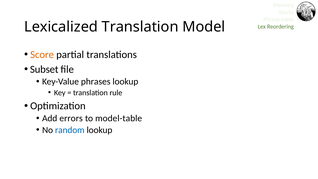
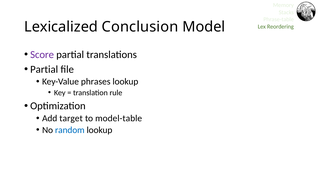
Lexicalized Translation: Translation -> Conclusion
Score colour: orange -> purple
Subset at (44, 69): Subset -> Partial
errors: errors -> target
